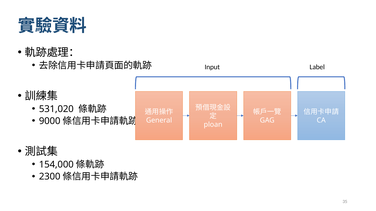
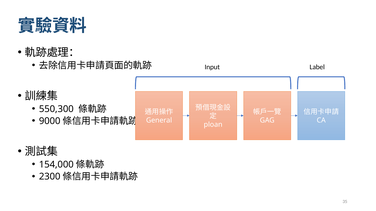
531,020: 531,020 -> 550,300
